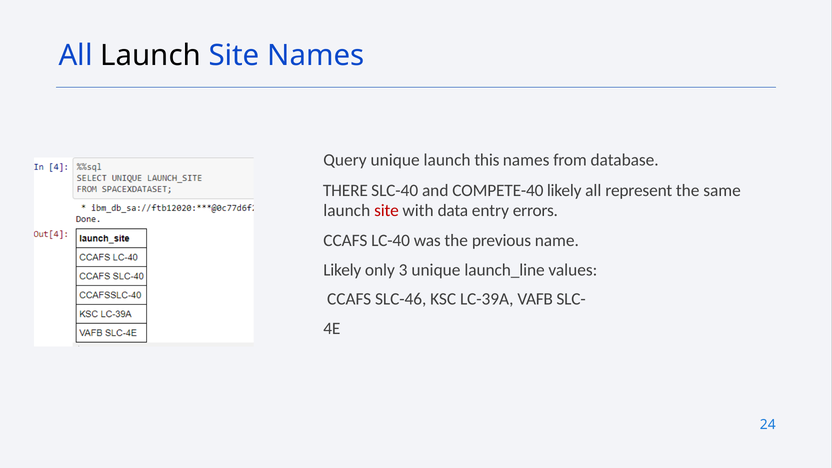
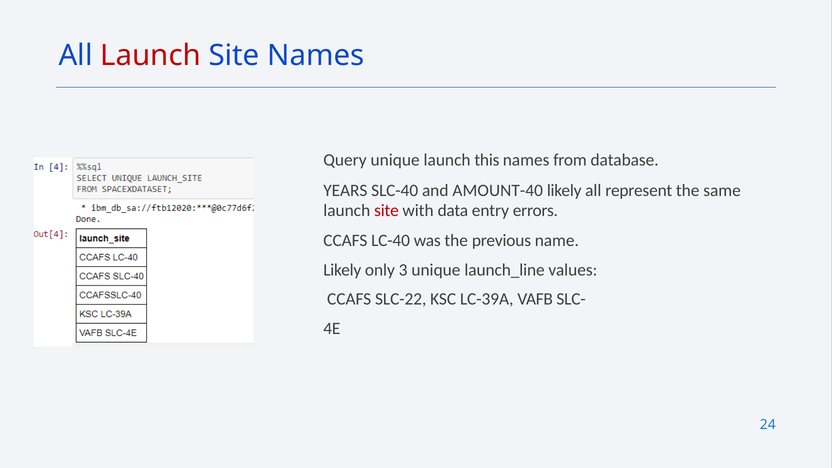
Launch at (151, 56) colour: black -> red
THERE: THERE -> YEARS
COMPETE-40: COMPETE-40 -> AMOUNT-40
SLC-46: SLC-46 -> SLC-22
